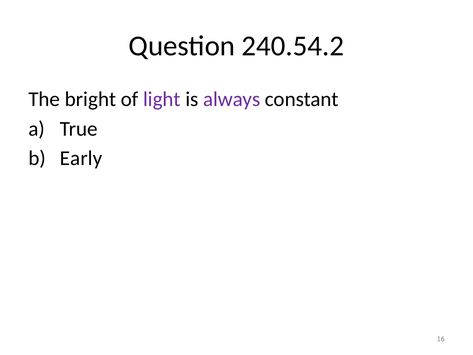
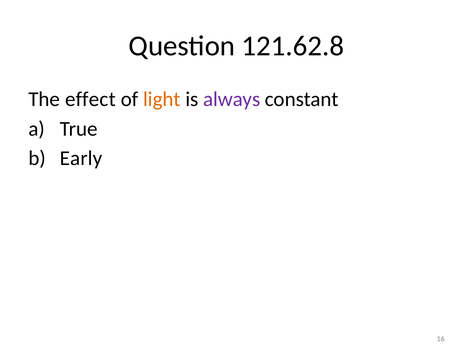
240.54.2: 240.54.2 -> 121.62.8
bright: bright -> effect
light colour: purple -> orange
